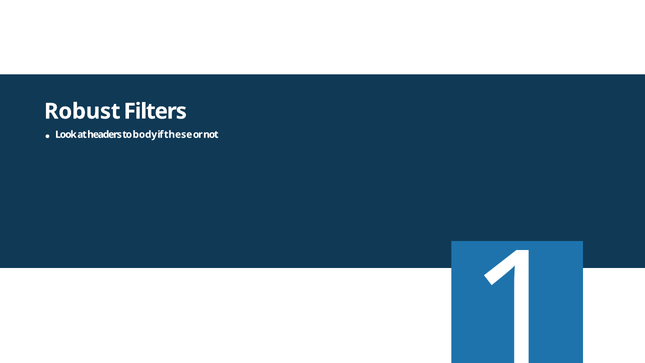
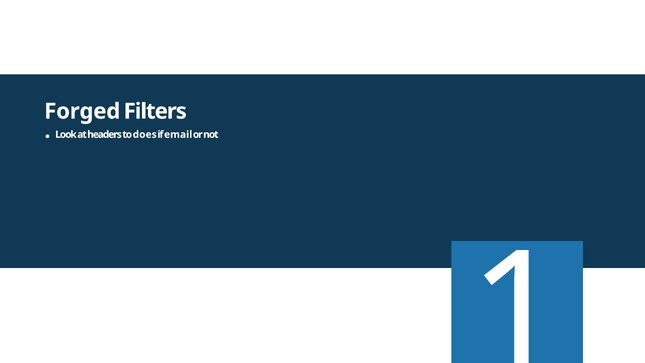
Robust: Robust -> Forged
body: body -> does
these: these -> email
